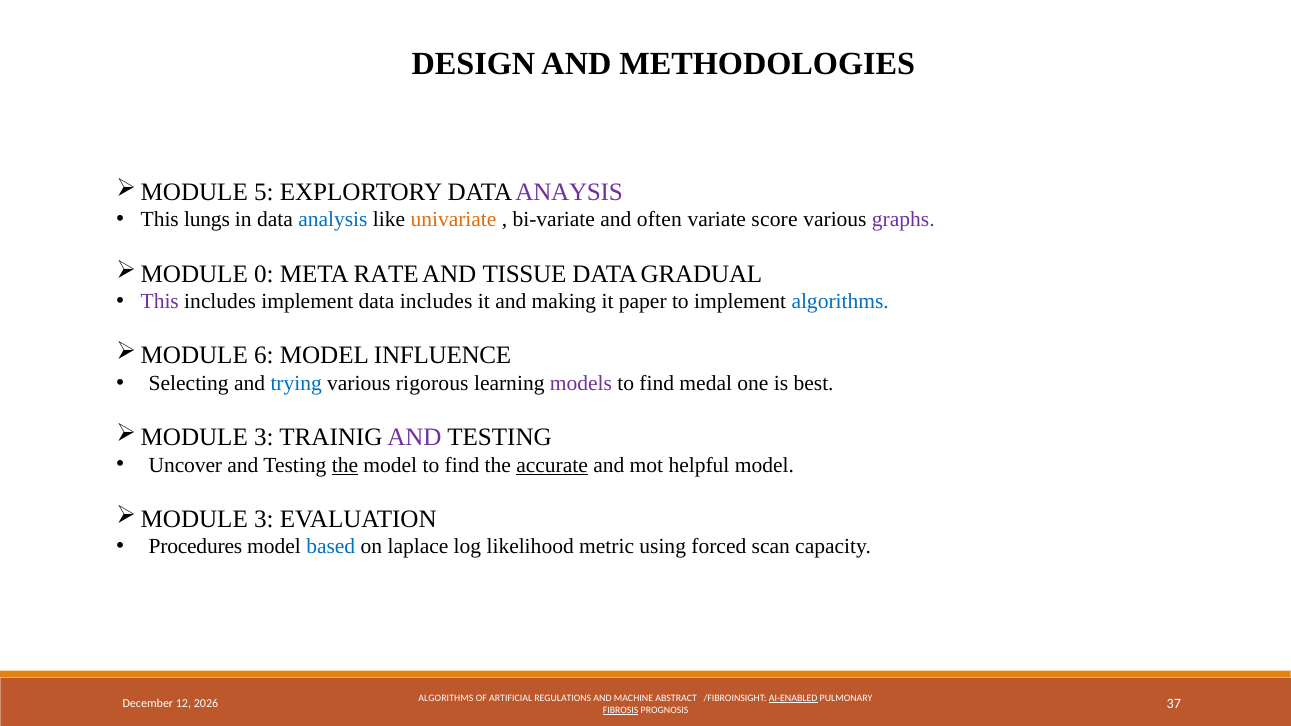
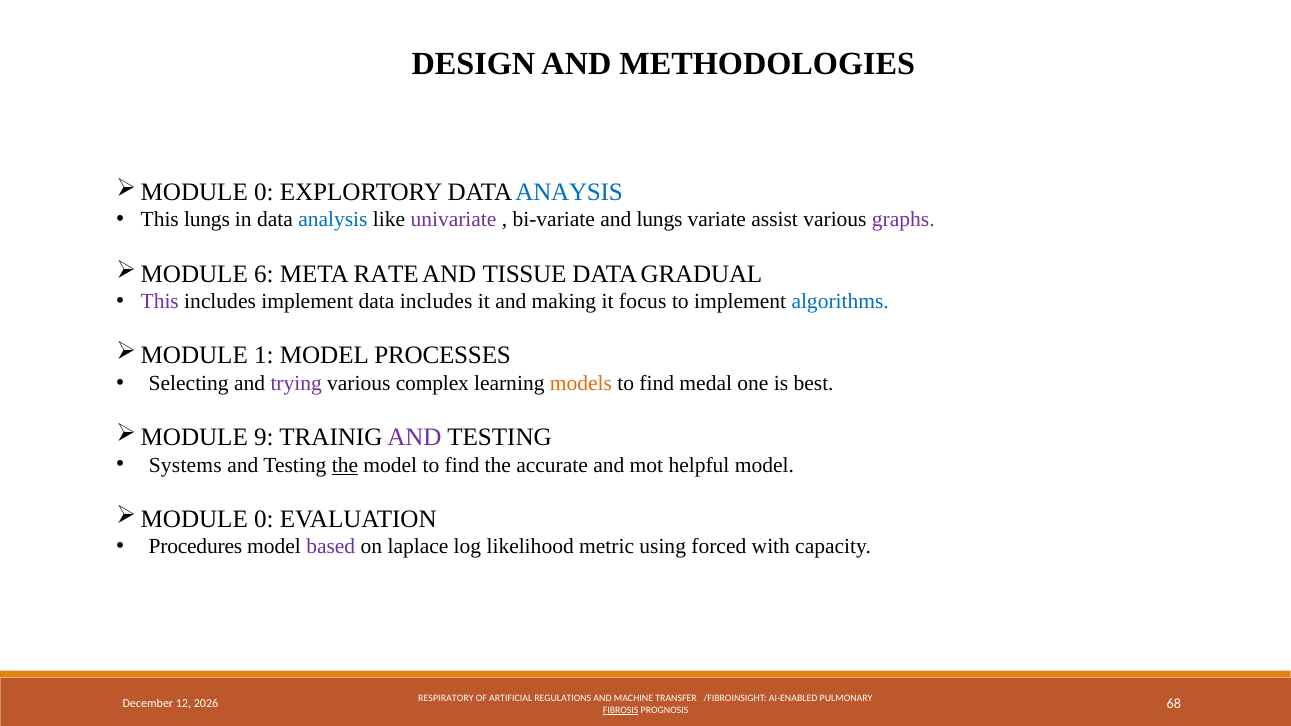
5 at (264, 192): 5 -> 0
ANAYSIS colour: purple -> blue
univariate colour: orange -> purple
and often: often -> lungs
score: score -> assist
0: 0 -> 6
paper: paper -> focus
6: 6 -> 1
INFLUENCE: INFLUENCE -> PROCESSES
trying colour: blue -> purple
rigorous: rigorous -> complex
models colour: purple -> orange
3 at (264, 437): 3 -> 9
Uncover: Uncover -> Systems
accurate underline: present -> none
3 at (264, 519): 3 -> 0
based colour: blue -> purple
scan: scan -> with
ALGORITHMS at (446, 698): ALGORITHMS -> RESPIRATORY
ABSTRACT: ABSTRACT -> TRANSFER
AI-ENABLED underline: present -> none
37: 37 -> 68
